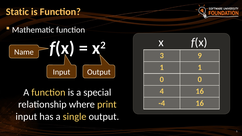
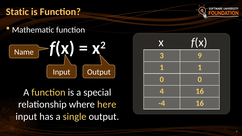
print: print -> here
